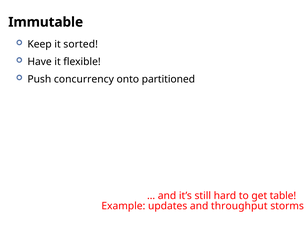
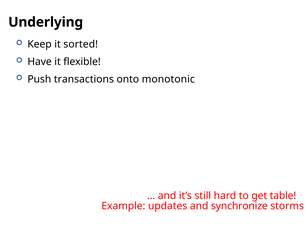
Immutable: Immutable -> Underlying
concurrency: concurrency -> transactions
partitioned: partitioned -> monotonic
throughput: throughput -> synchronize
